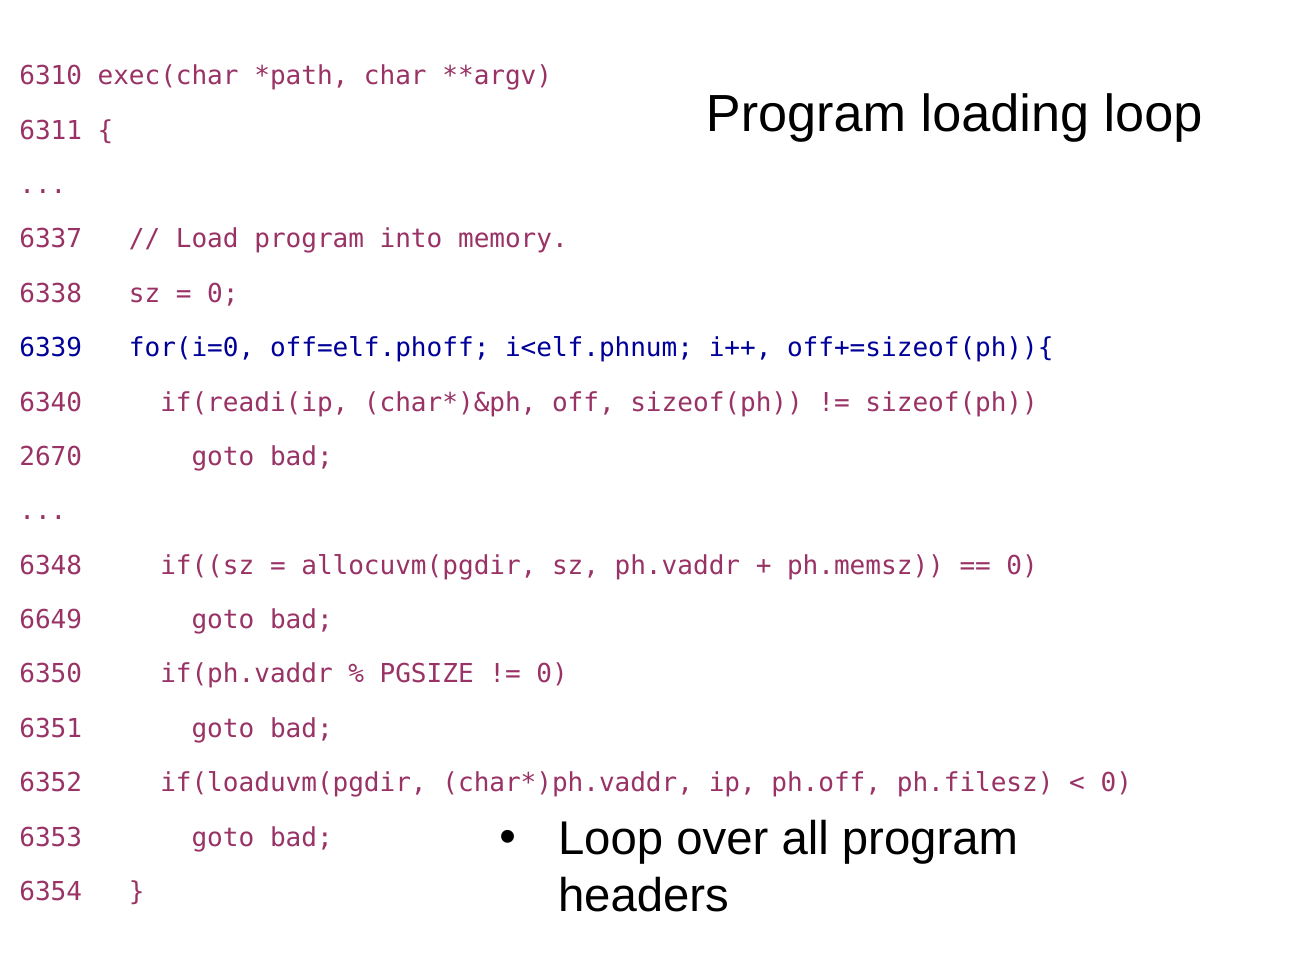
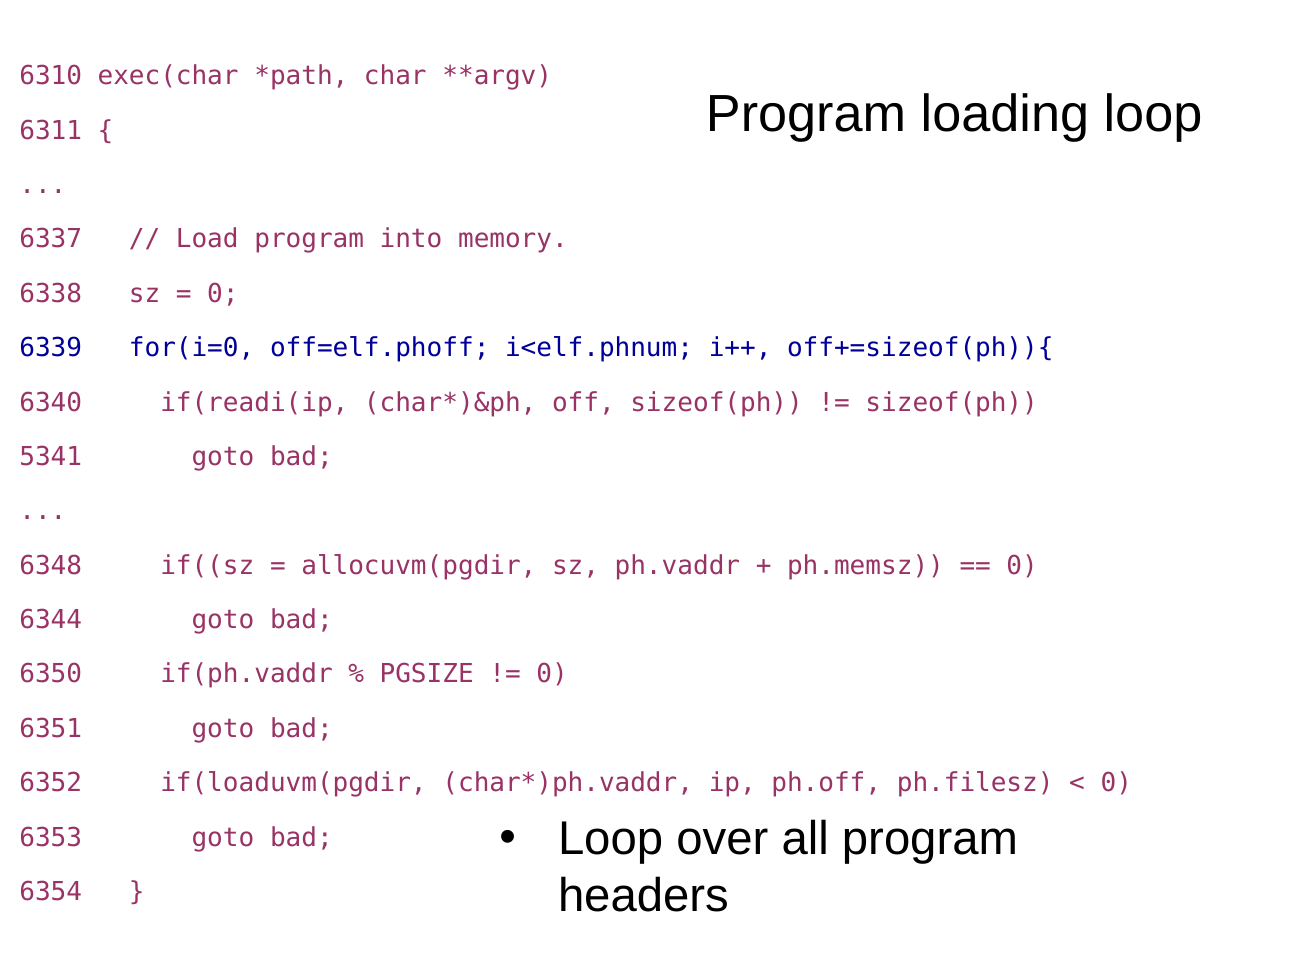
2670: 2670 -> 5341
6649: 6649 -> 6344
